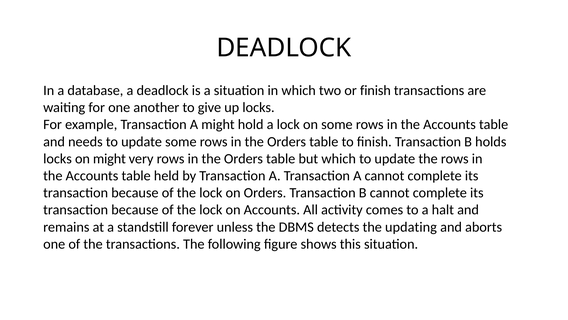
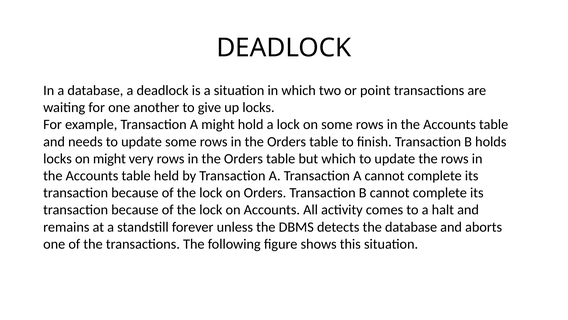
or finish: finish -> point
the updating: updating -> database
